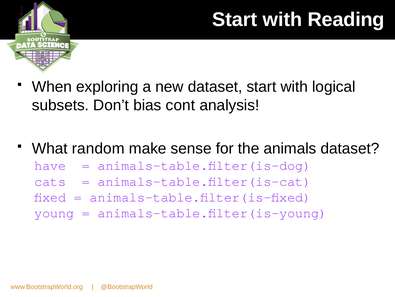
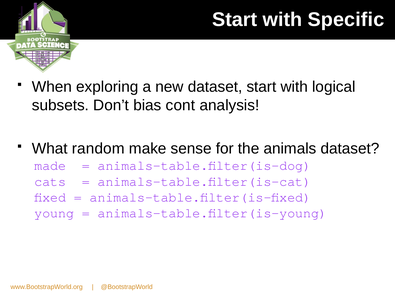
Reading: Reading -> Specific
have: have -> made
